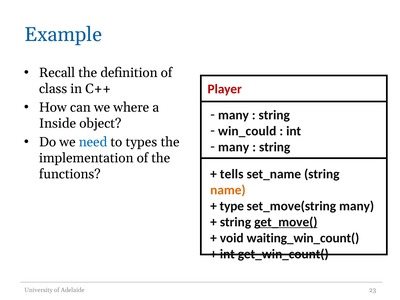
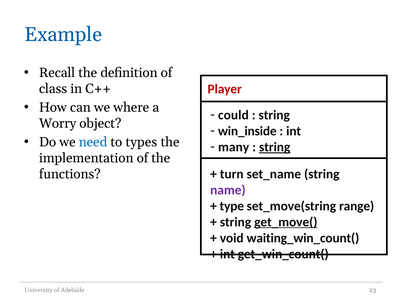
many at (233, 115): many -> could
Inside: Inside -> Worry
win_could: win_could -> win_inside
string at (275, 147) underline: none -> present
tells: tells -> turn
name colour: orange -> purple
set_move(string many: many -> range
